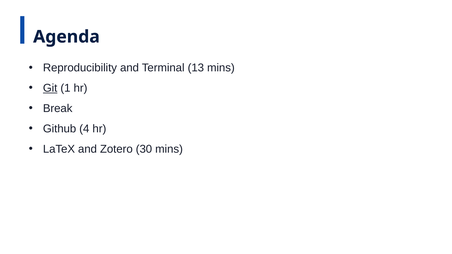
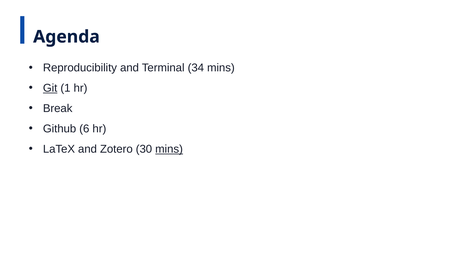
13: 13 -> 34
4: 4 -> 6
mins at (169, 149) underline: none -> present
